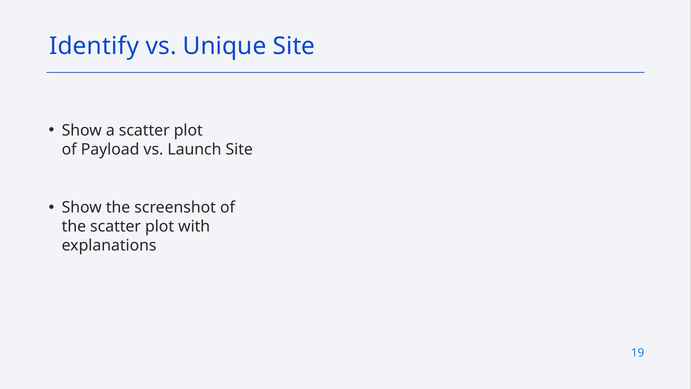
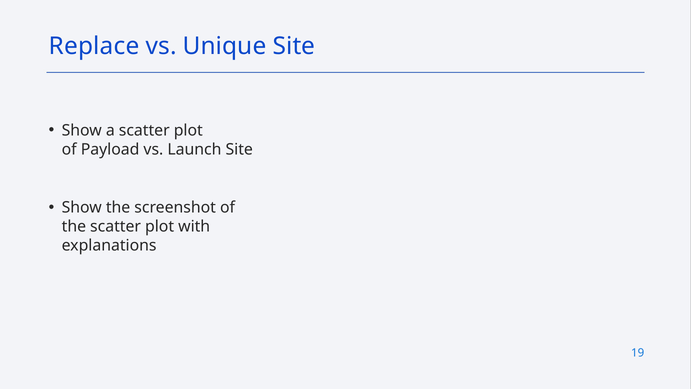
Identify: Identify -> Replace
